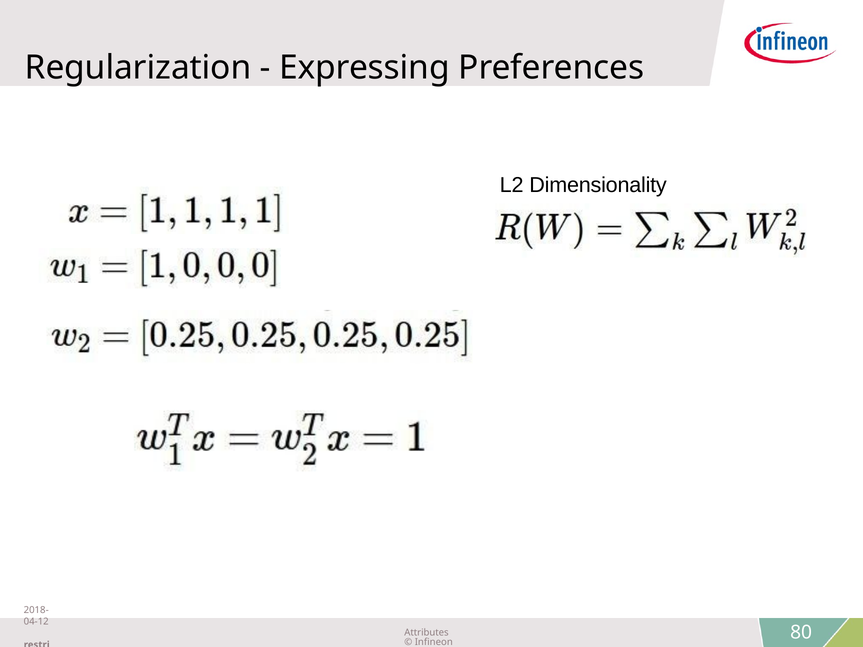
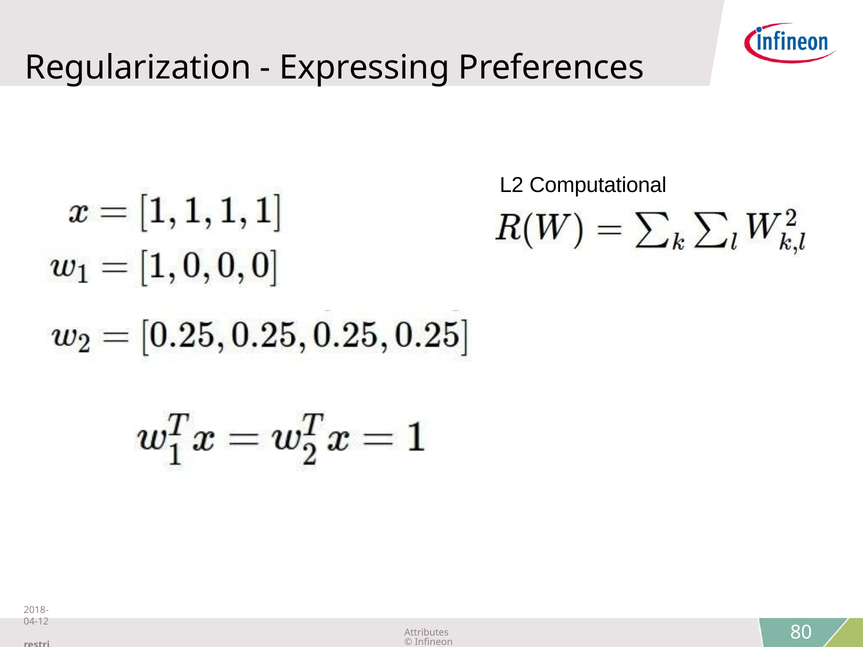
Dimensionality: Dimensionality -> Computational
